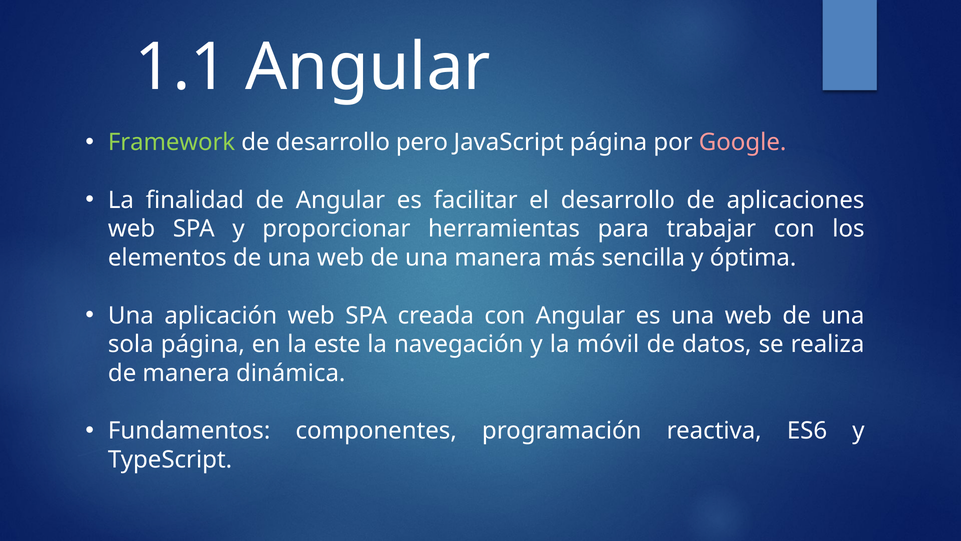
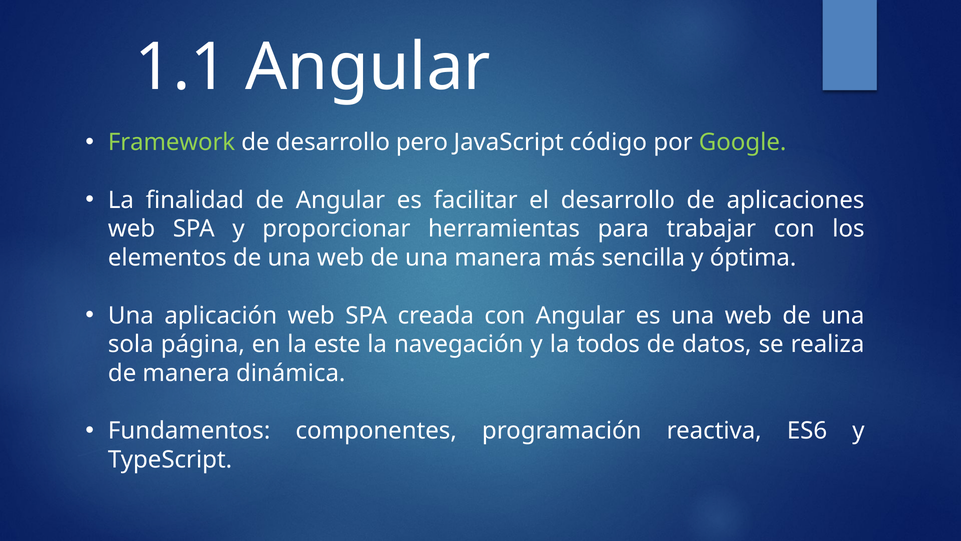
JavaScript página: página -> código
Google colour: pink -> light green
móvil: móvil -> todos
